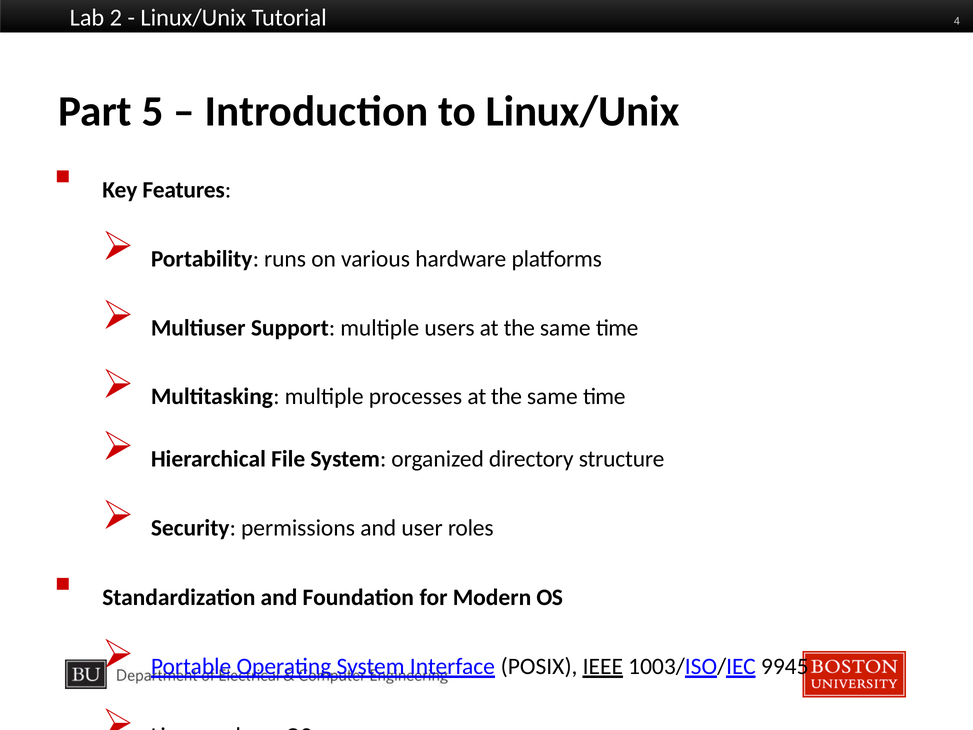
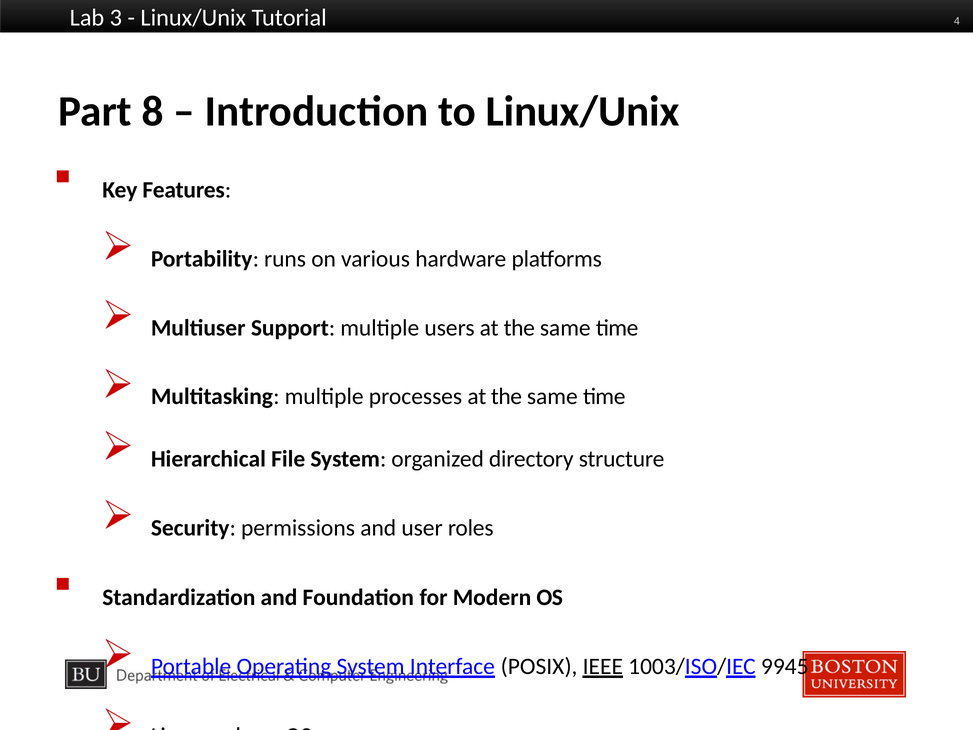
2: 2 -> 3
5: 5 -> 8
